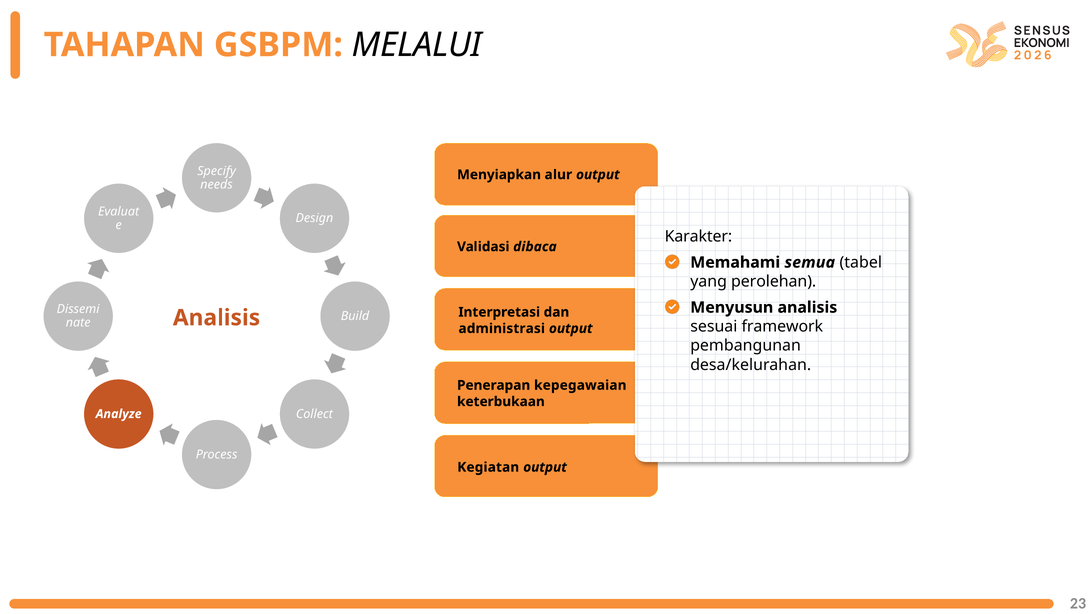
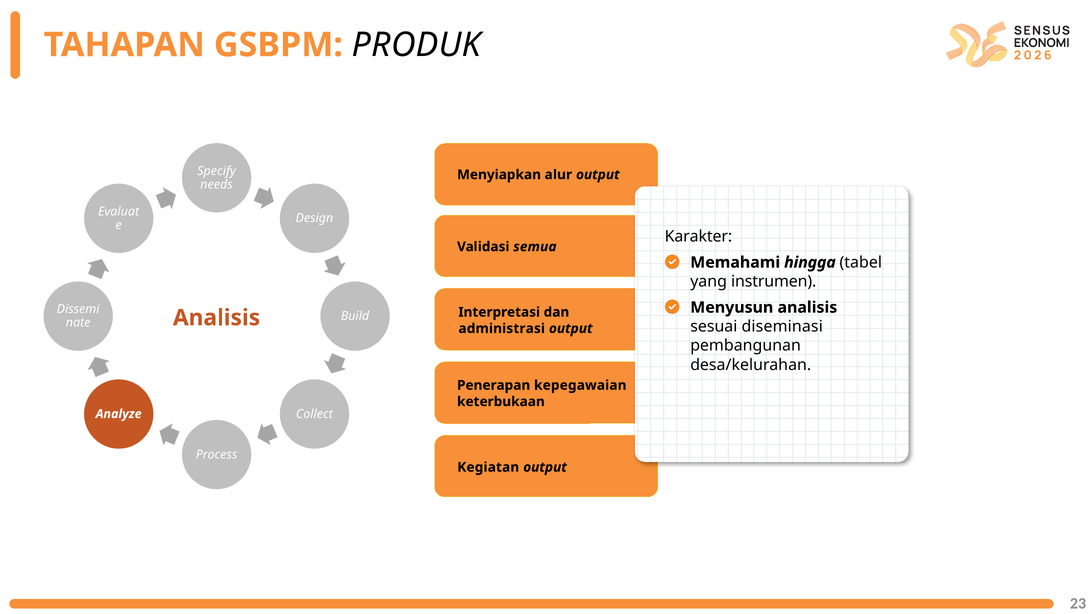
MELALUI: MELALUI -> PRODUK
dibaca: dibaca -> semua
semua: semua -> hingga
perolehan: perolehan -> instrumen
framework: framework -> diseminasi
